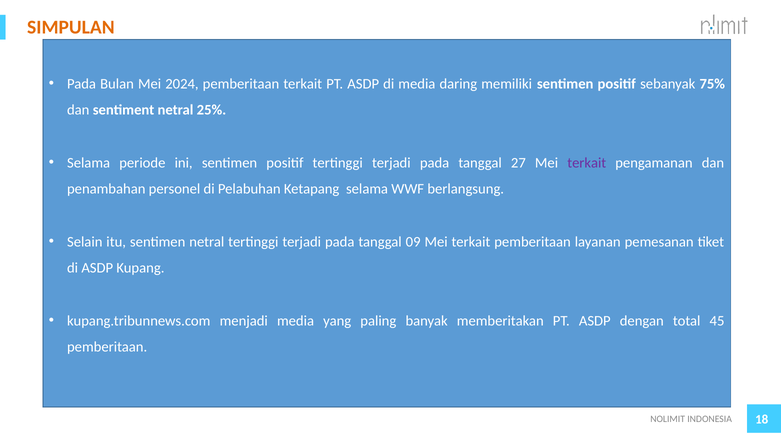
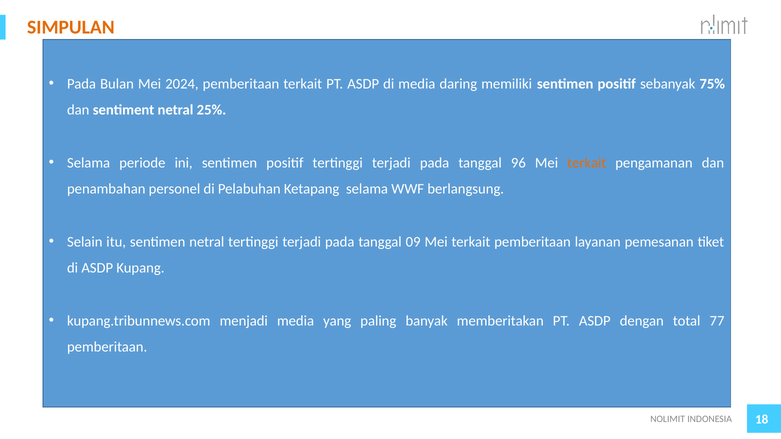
27: 27 -> 96
terkait at (587, 163) colour: purple -> orange
45: 45 -> 77
